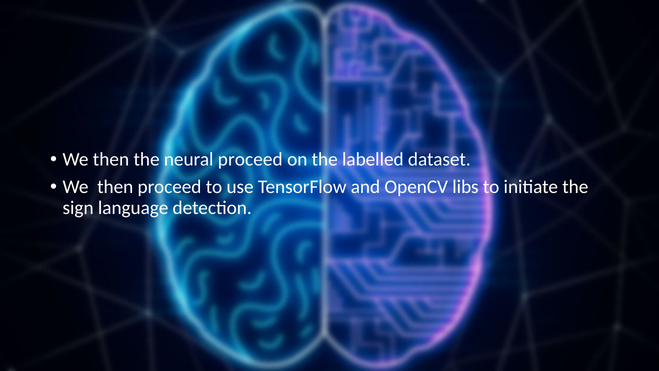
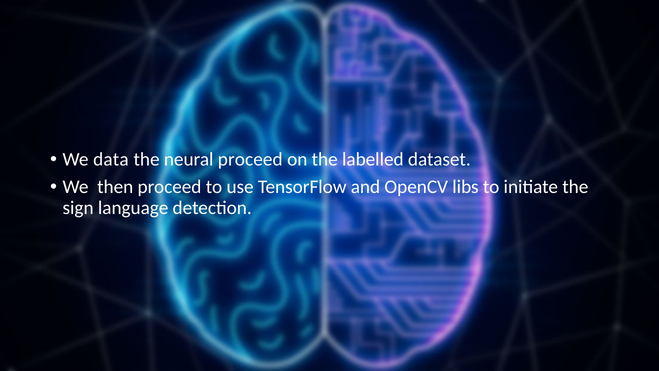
then at (111, 159): then -> data
